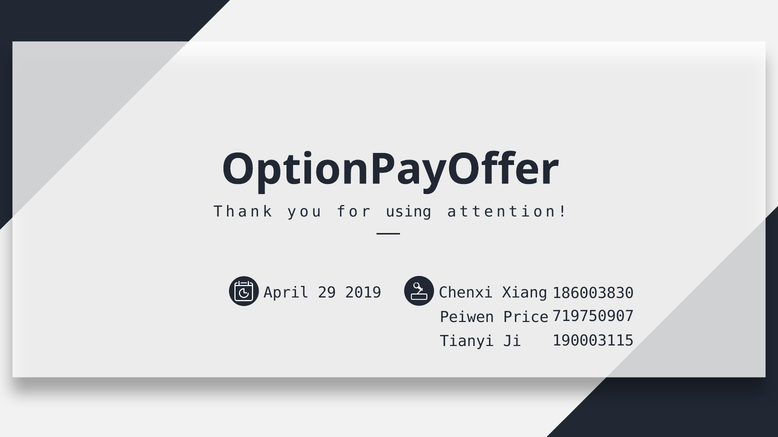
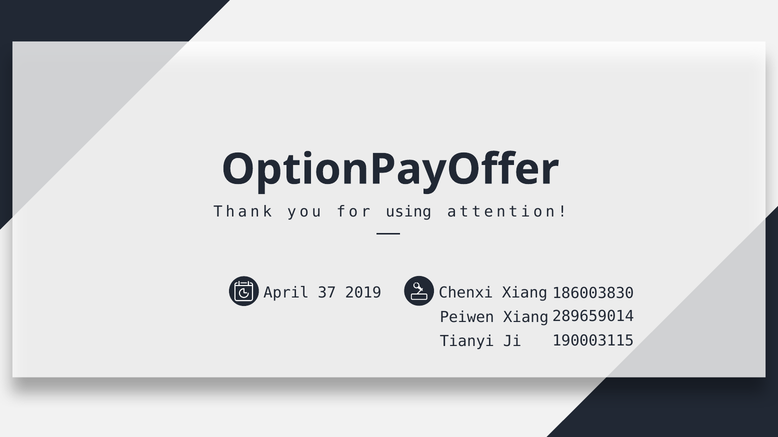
29: 29 -> 37
719750907: 719750907 -> 289659014
Peiwen Price: Price -> Xiang
